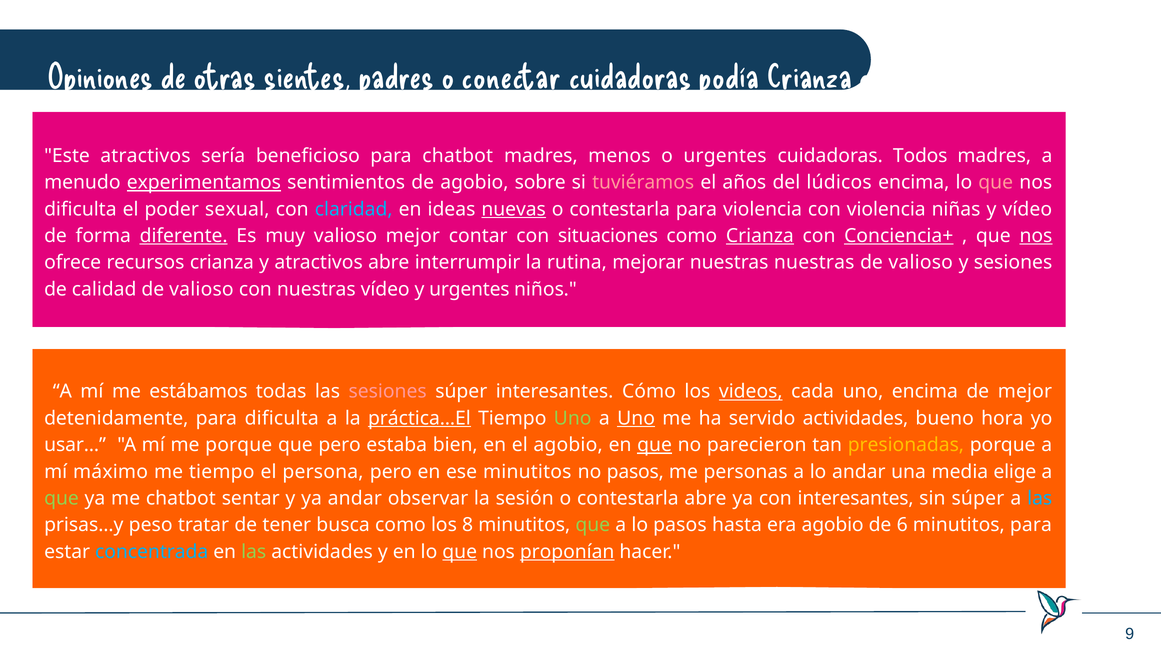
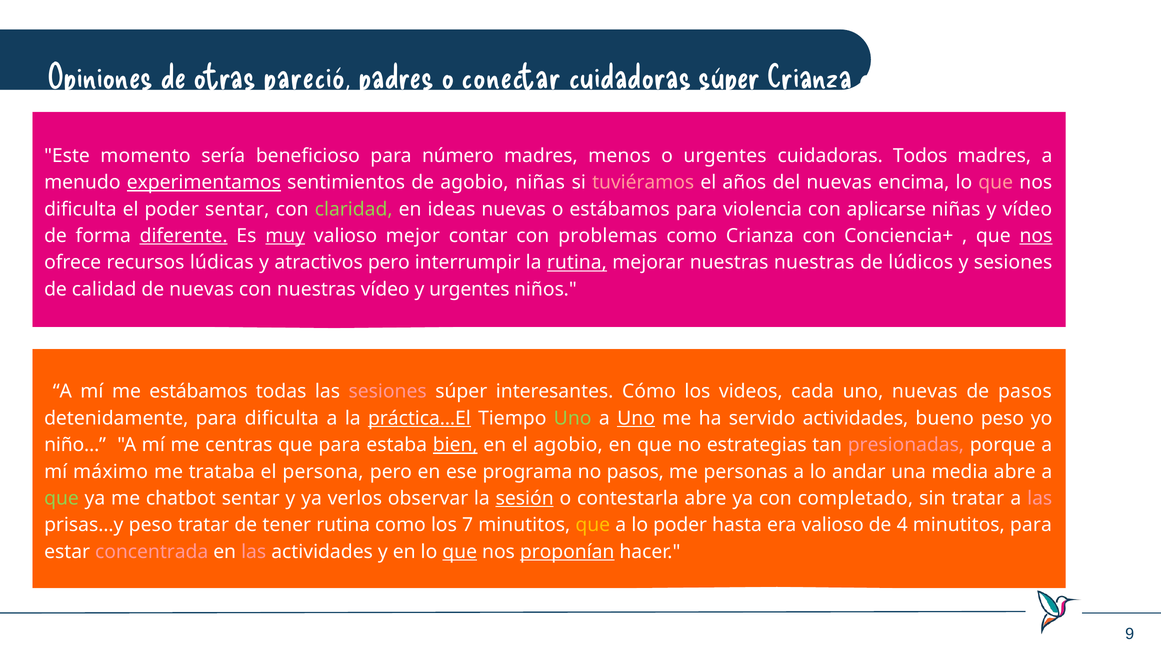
sientes: sientes -> pareció
cuidadoras podía: podía -> súper
Este atractivos: atractivos -> momento
para chatbot: chatbot -> número
agobio sobre: sobre -> niñas
del lúdicos: lúdicos -> nuevas
poder sexual: sexual -> sentar
claridad colour: light blue -> light green
nuevas at (514, 209) underline: present -> none
contestarla at (620, 209): contestarla -> estábamos
con violencia: violencia -> aplicarse
muy underline: none -> present
situaciones: situaciones -> problemas
Crianza at (760, 236) underline: present -> none
Conciencia+ underline: present -> none
recursos crianza: crianza -> lúdicas
atractivos abre: abre -> pero
rutina at (577, 263) underline: none -> present
valioso at (921, 263): valioso -> lúdicos
valioso at (201, 289): valioso -> nuevas
videos underline: present -> none
uno encima: encima -> nuevas
de mejor: mejor -> pasos
bueno hora: hora -> peso
usar…: usar… -> niño…
me porque: porque -> centras
que pero: pero -> para
bien underline: none -> present
que at (655, 445) underline: present -> none
parecieron: parecieron -> estrategias
presionadas colour: yellow -> pink
me tiempo: tiempo -> trataba
ese minutitos: minutitos -> programa
media elige: elige -> abre
ya andar: andar -> verlos
sesión underline: none -> present
con interesantes: interesantes -> completado
sin súper: súper -> tratar
las at (1040, 498) colour: light blue -> pink
tener busca: busca -> rutina
8: 8 -> 7
que at (593, 525) colour: light green -> yellow
lo pasos: pasos -> poder
era agobio: agobio -> valioso
6: 6 -> 4
concentrada colour: light blue -> pink
las at (254, 552) colour: light green -> pink
